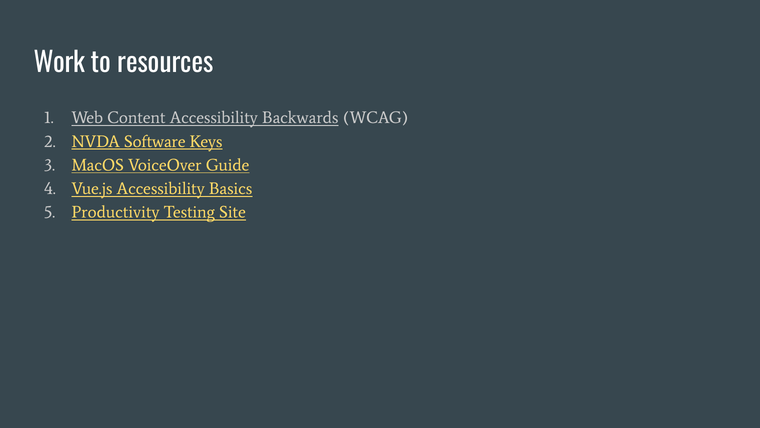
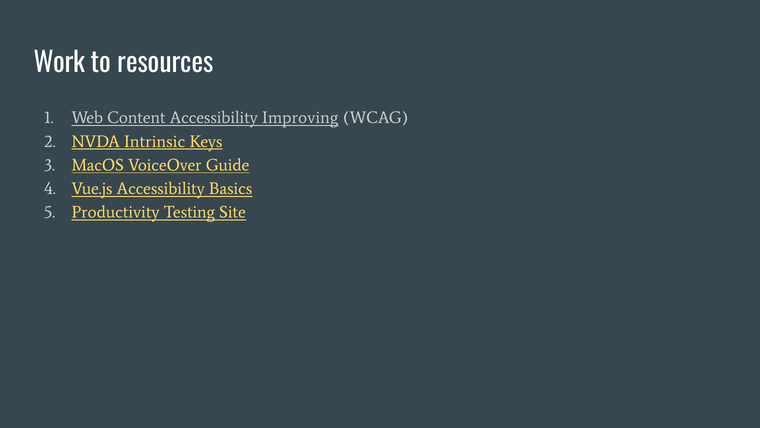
Backwards: Backwards -> Improving
Software: Software -> Intrinsic
